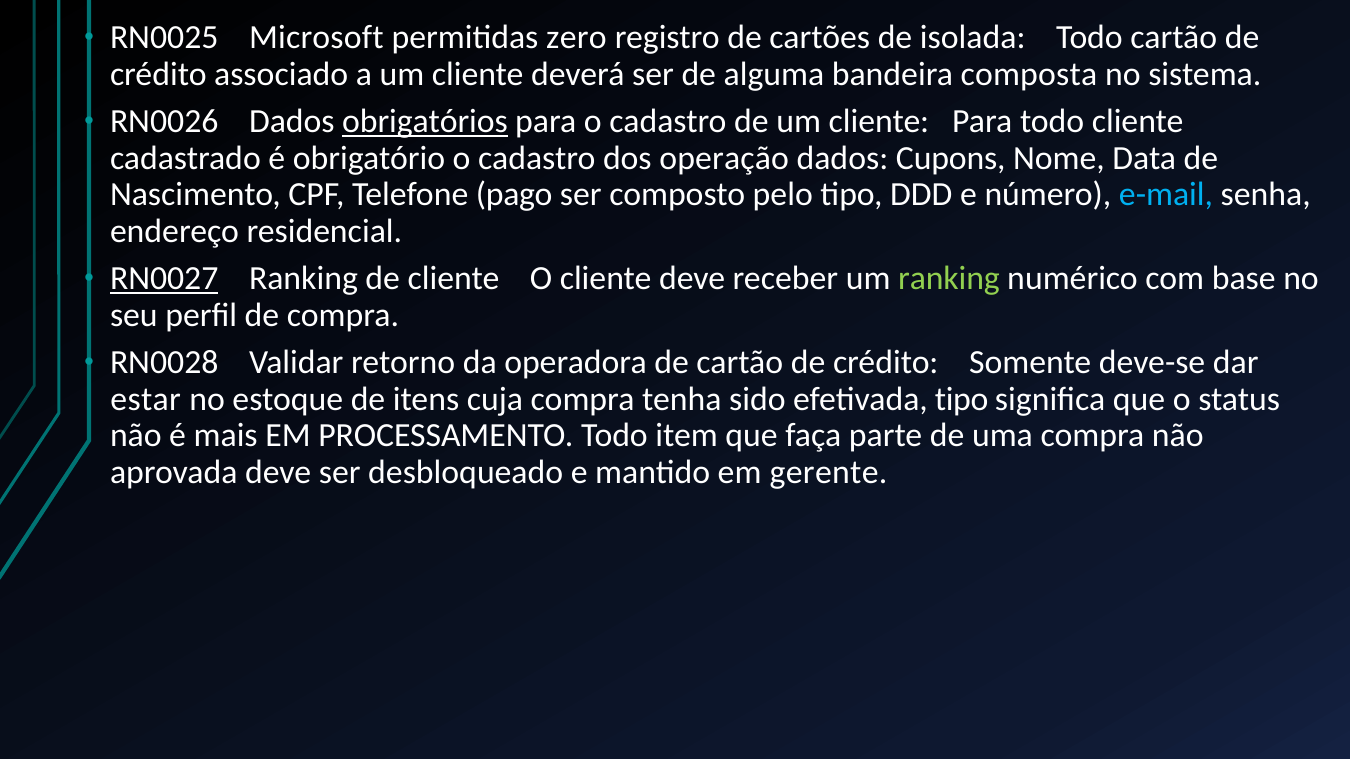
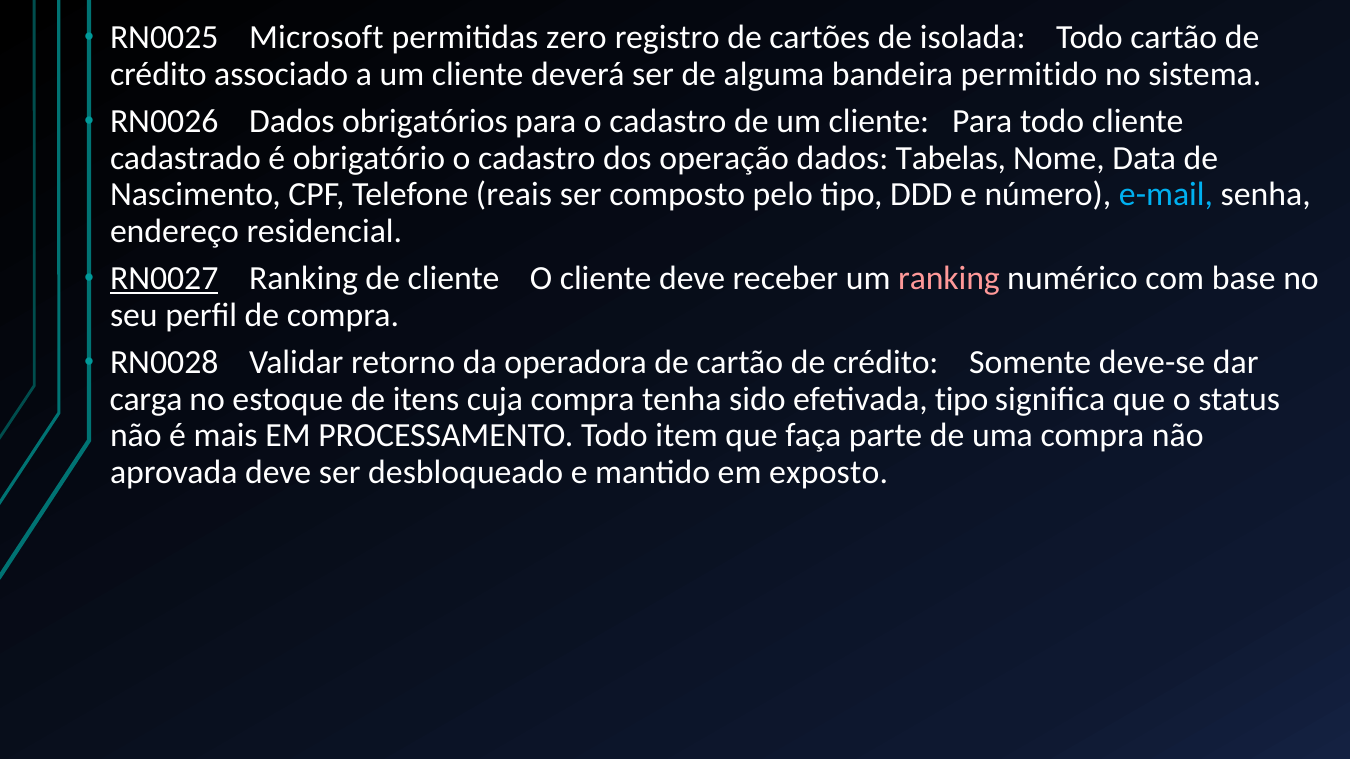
composta: composta -> permitido
obrigatórios underline: present -> none
Cupons: Cupons -> Tabelas
pago: pago -> reais
ranking at (949, 279) colour: light green -> pink
estar: estar -> carga
gerente: gerente -> exposto
